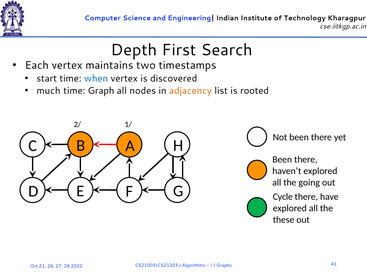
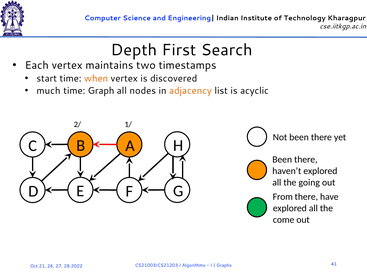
when colour: blue -> orange
rooted: rooted -> acyclic
Cycle: Cycle -> From
these: these -> come
